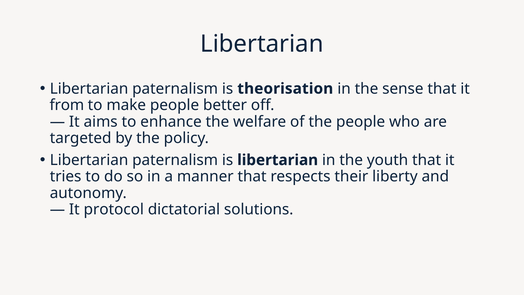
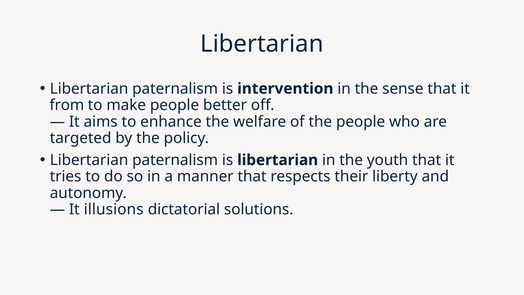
theorisation: theorisation -> intervention
protocol: protocol -> illusions
